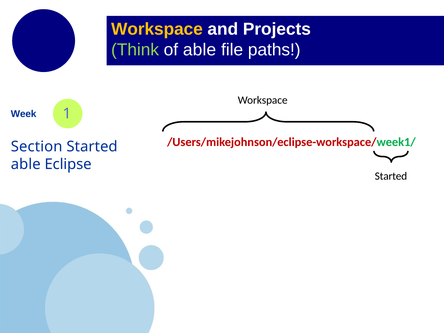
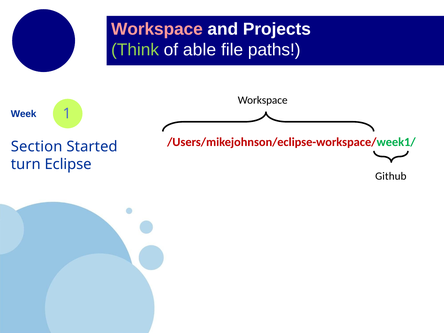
Workspace at (157, 29) colour: yellow -> pink
able at (26, 164): able -> turn
Started at (391, 176): Started -> Github
